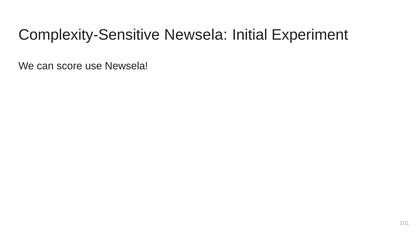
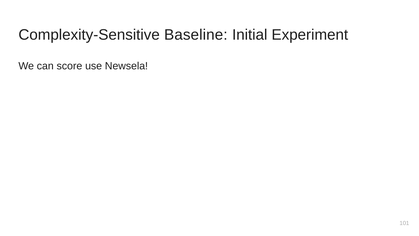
Complexity-Sensitive Newsela: Newsela -> Baseline
